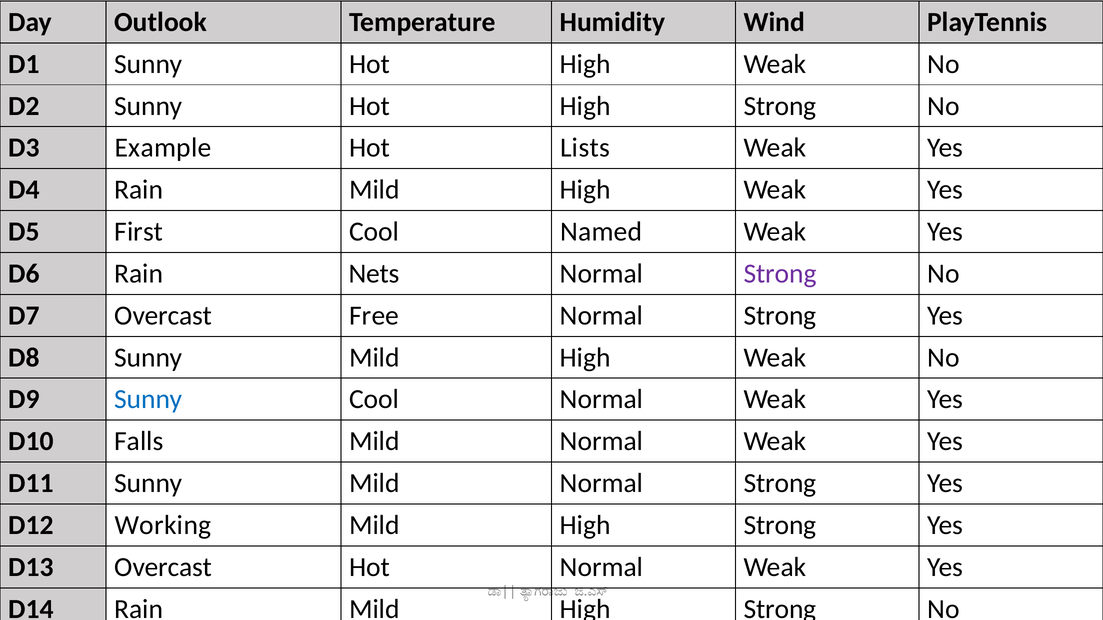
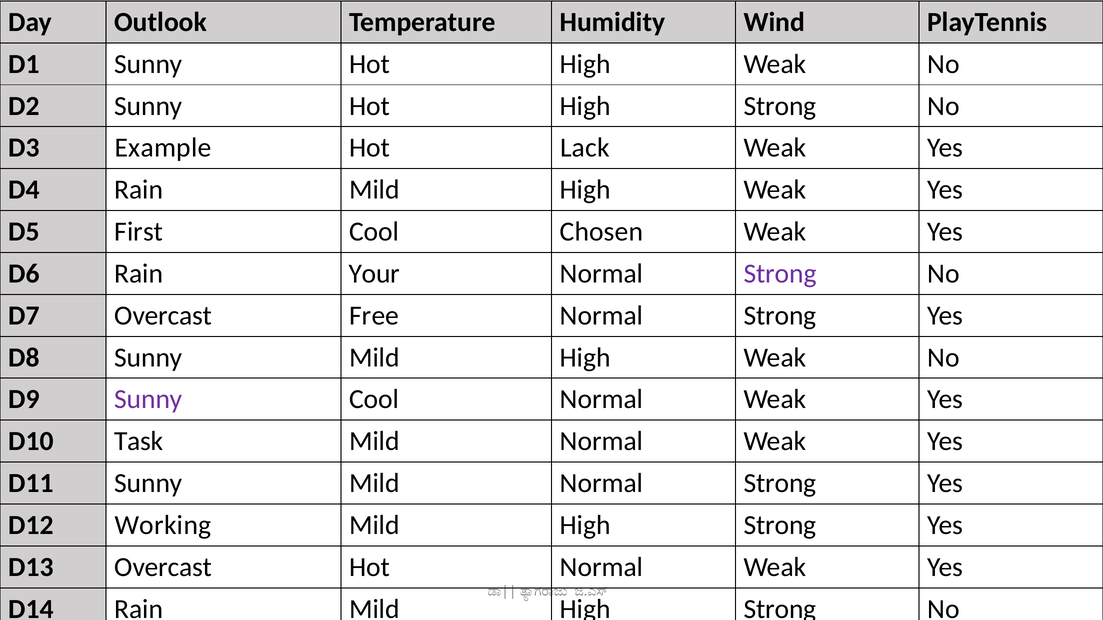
Lists: Lists -> Lack
Named: Named -> Chosen
Nets: Nets -> Your
Sunny at (148, 400) colour: blue -> purple
Falls: Falls -> Task
